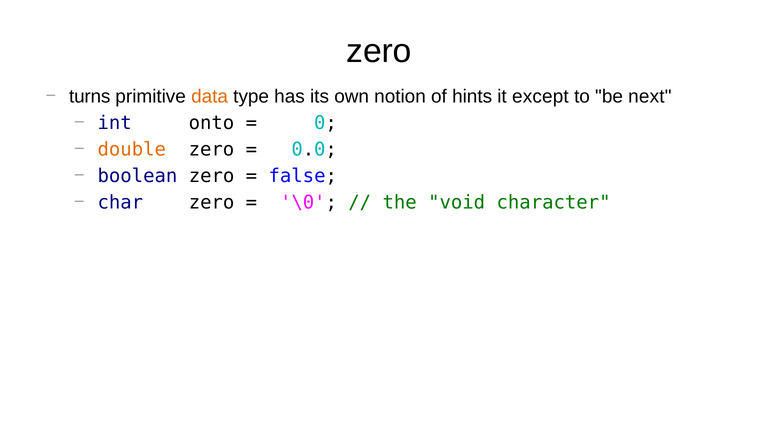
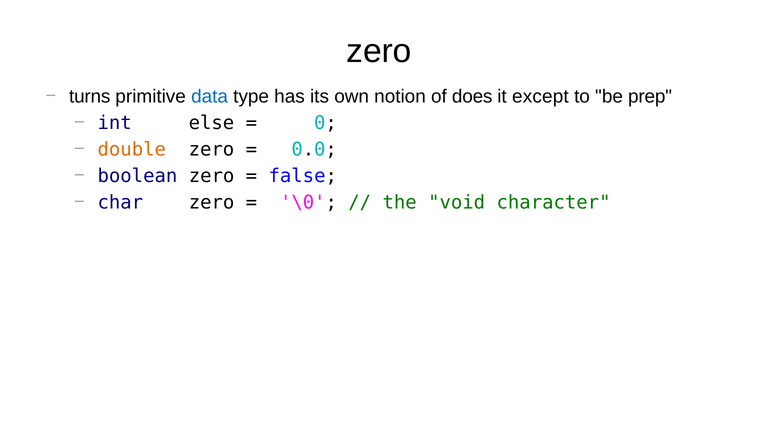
data colour: orange -> blue
hints: hints -> does
next: next -> prep
onto: onto -> else
